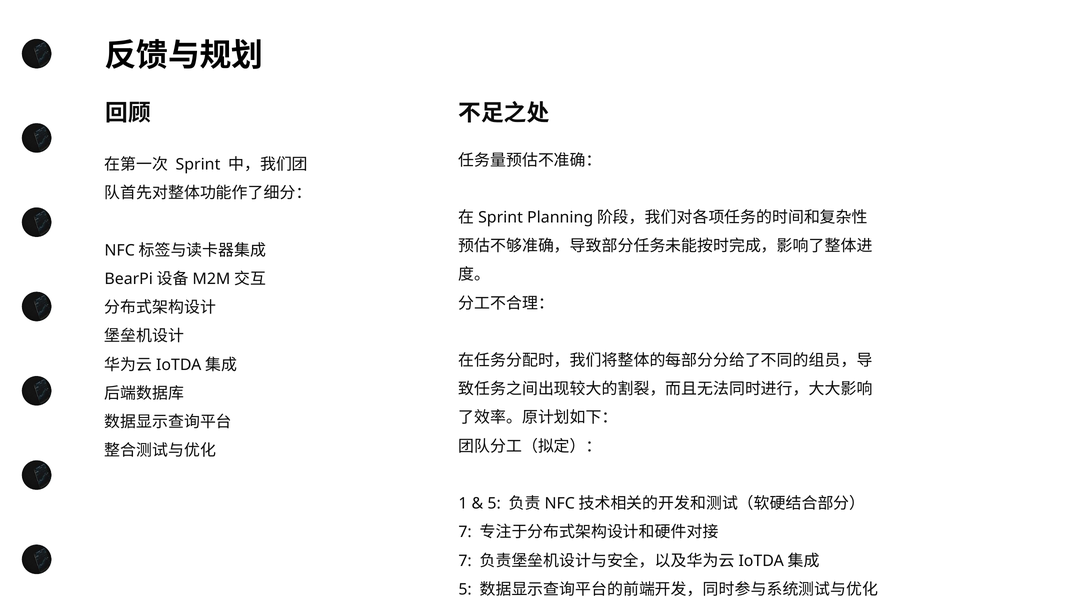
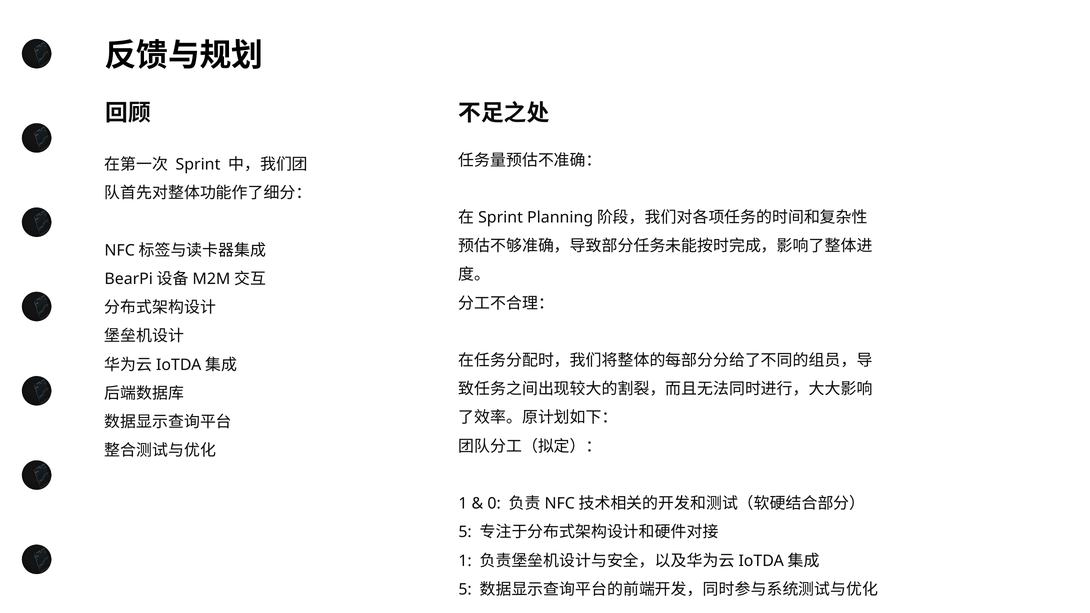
5 at (494, 504): 5 -> 0
7 at (465, 532): 7 -> 5
7 at (465, 561): 7 -> 1
